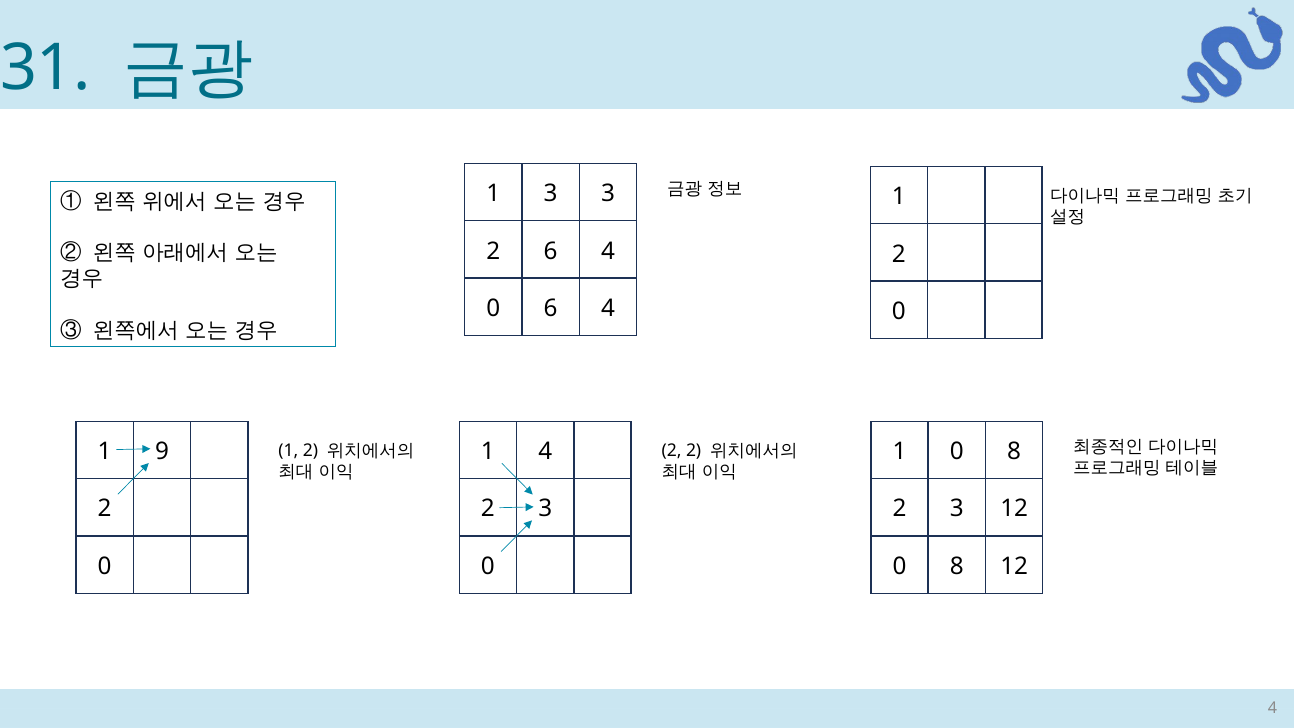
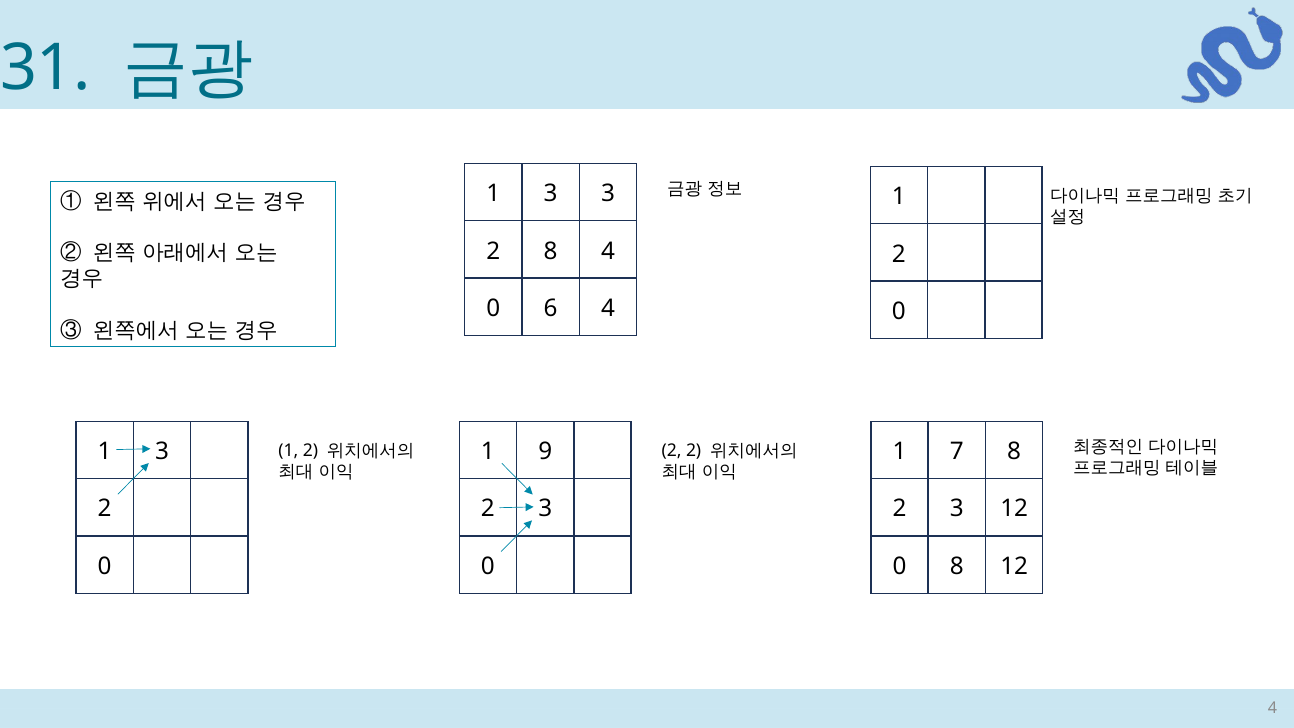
2 6: 6 -> 8
9 at (162, 452): 9 -> 3
1 4: 4 -> 9
1 0: 0 -> 7
